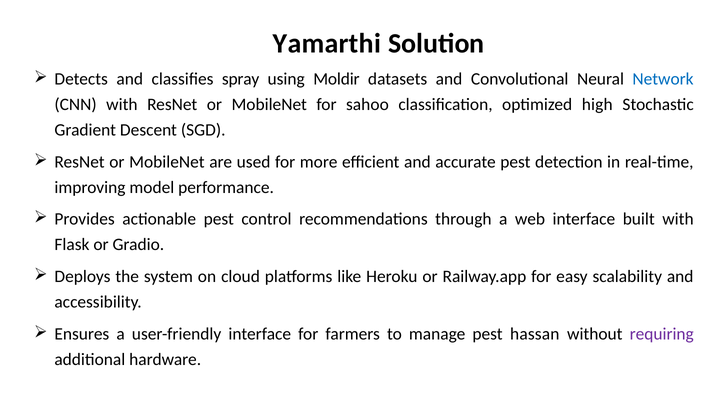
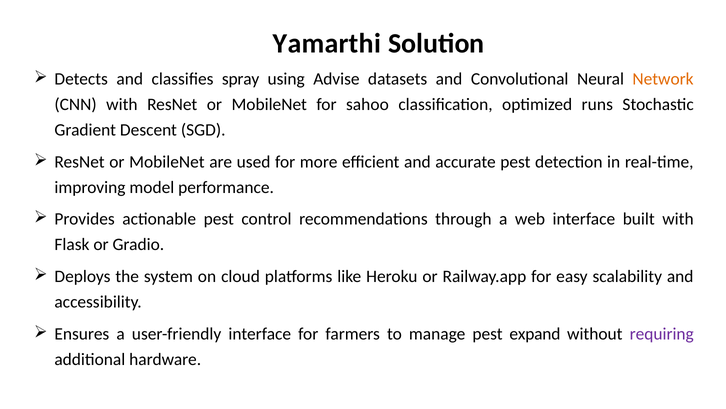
Moldir: Moldir -> Advise
Network colour: blue -> orange
high: high -> runs
hassan: hassan -> expand
